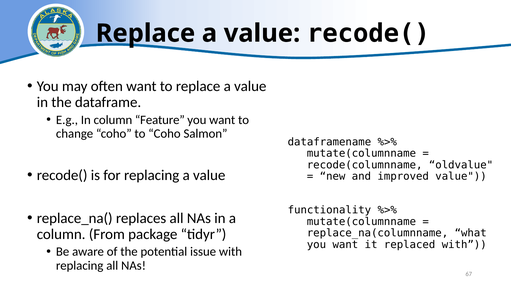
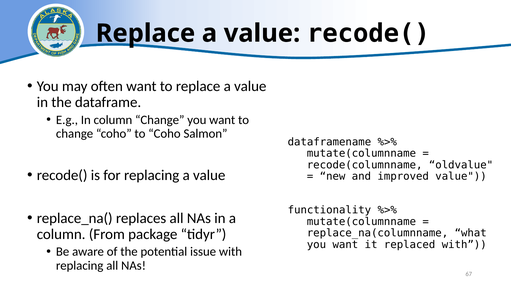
column Feature: Feature -> Change
